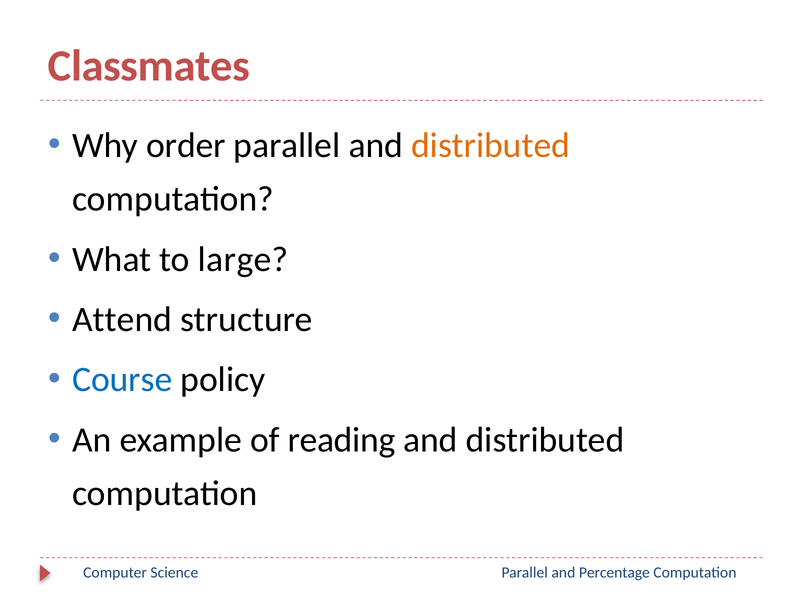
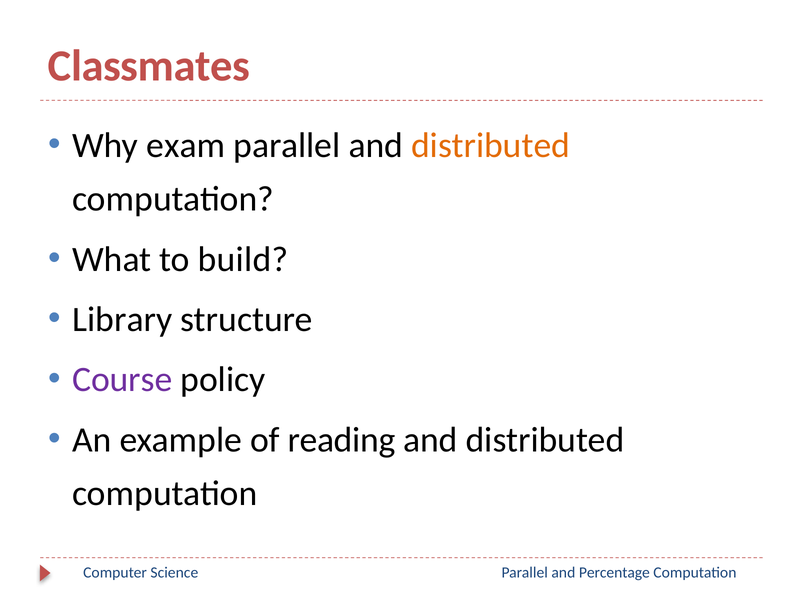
order: order -> exam
large: large -> build
Attend: Attend -> Library
Course colour: blue -> purple
